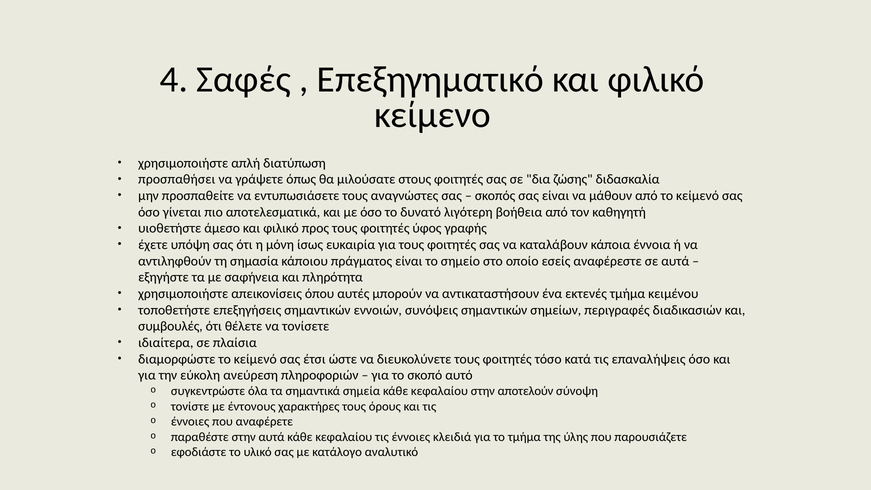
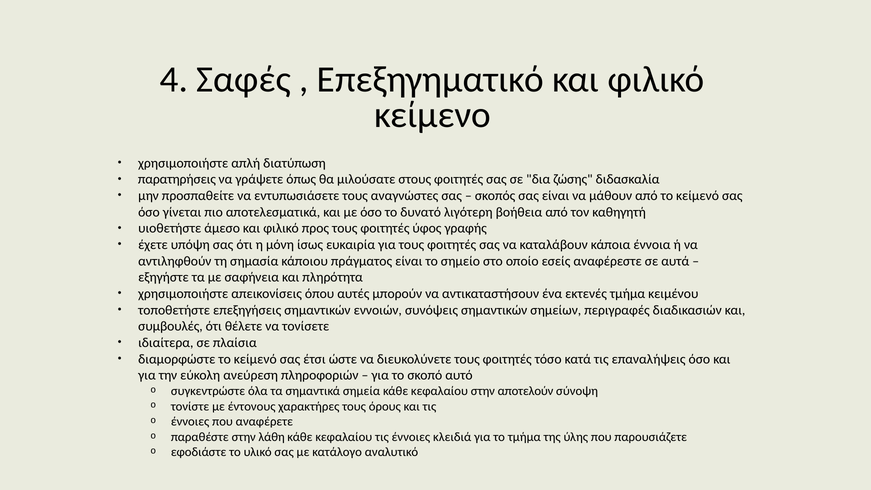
προσπαθήσει: προσπαθήσει -> παρατηρήσεις
στην αυτά: αυτά -> λάθη
